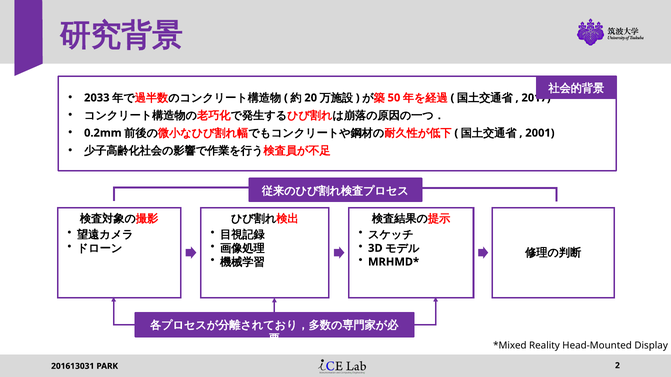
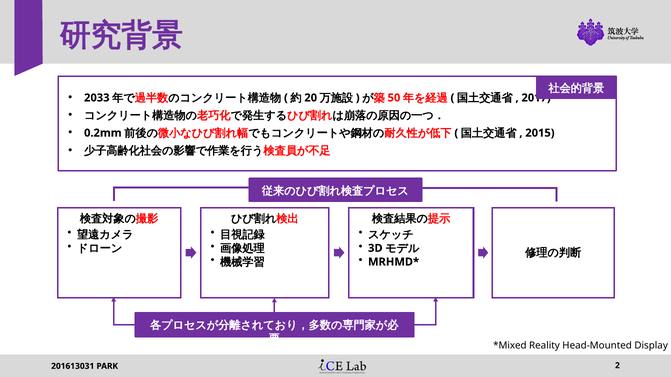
2001: 2001 -> 2015
